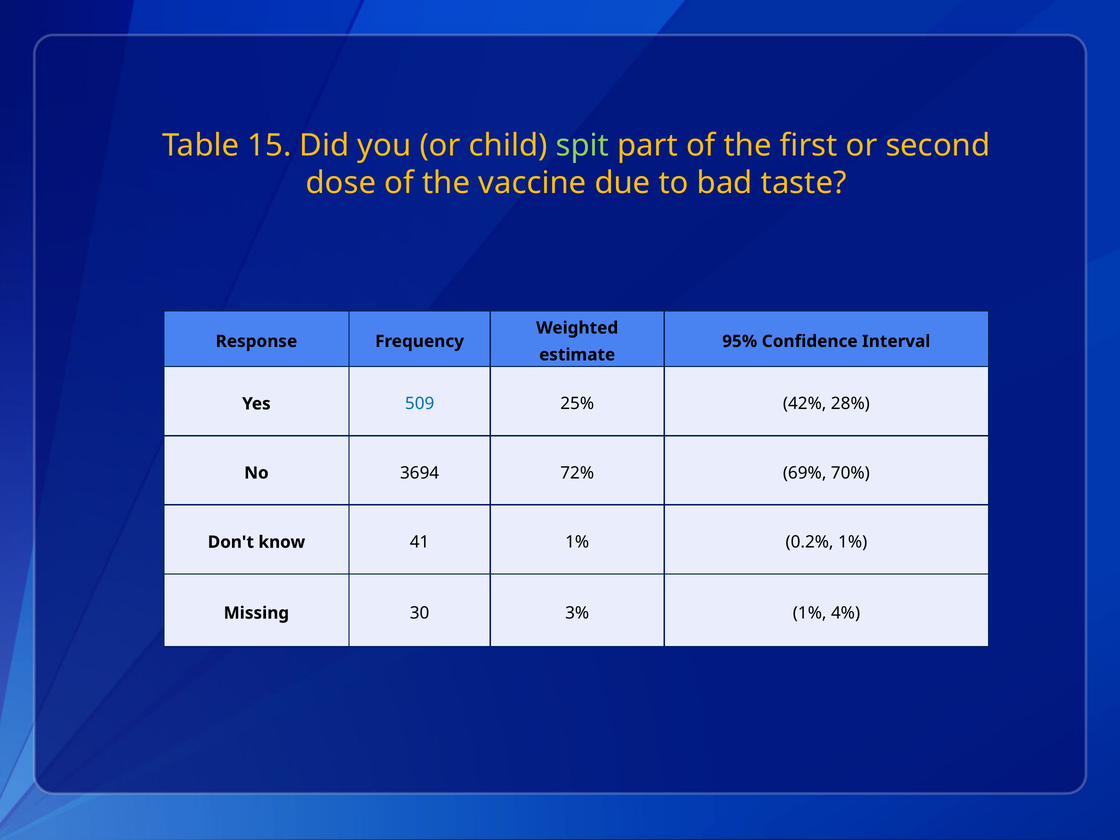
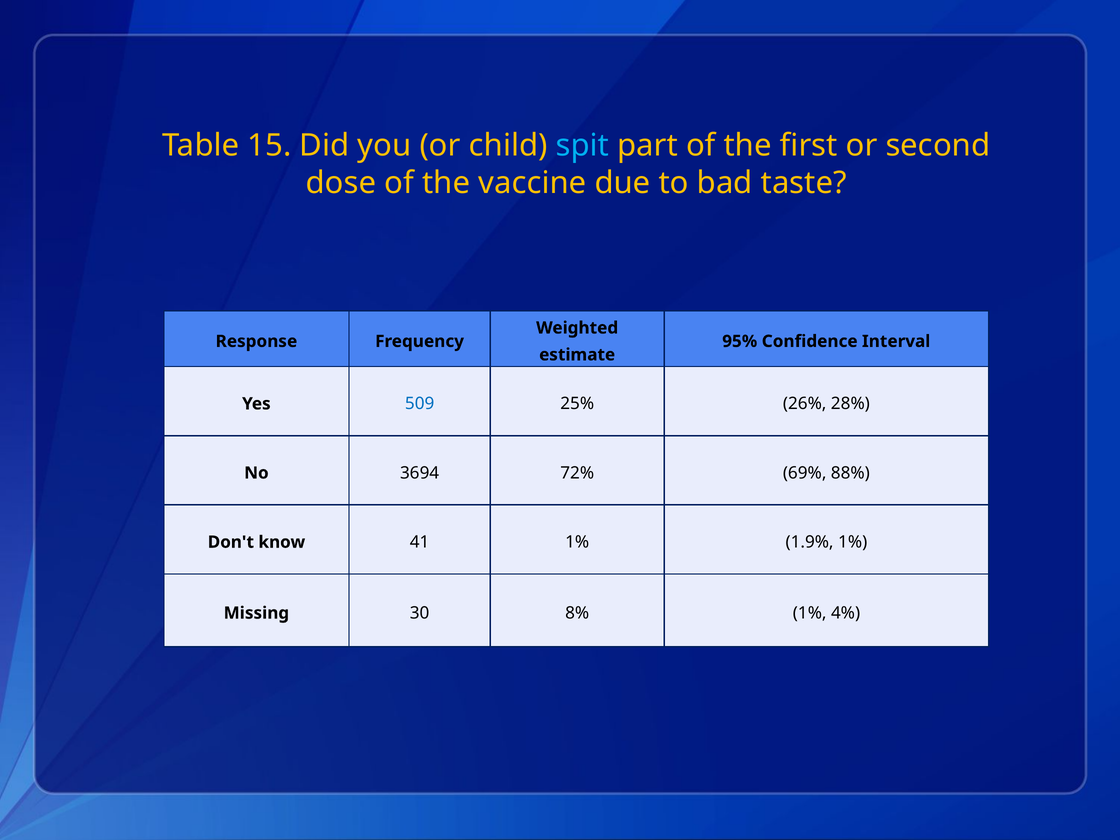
spit colour: light green -> light blue
42%: 42% -> 26%
70%: 70% -> 88%
0.2%: 0.2% -> 1.9%
3%: 3% -> 8%
